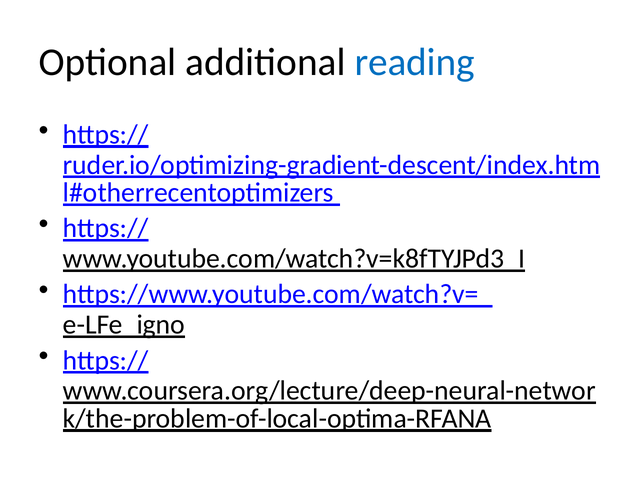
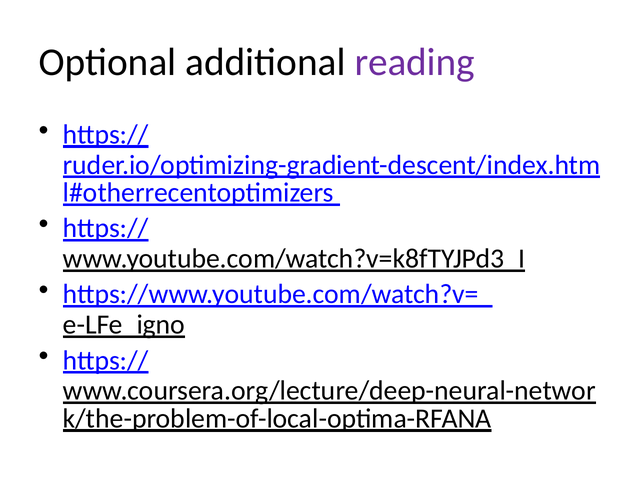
reading colour: blue -> purple
